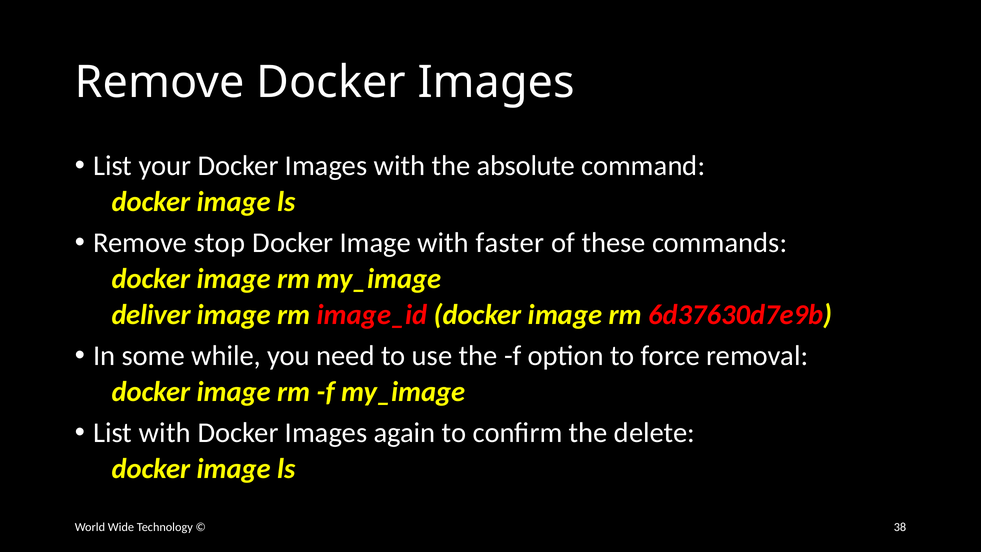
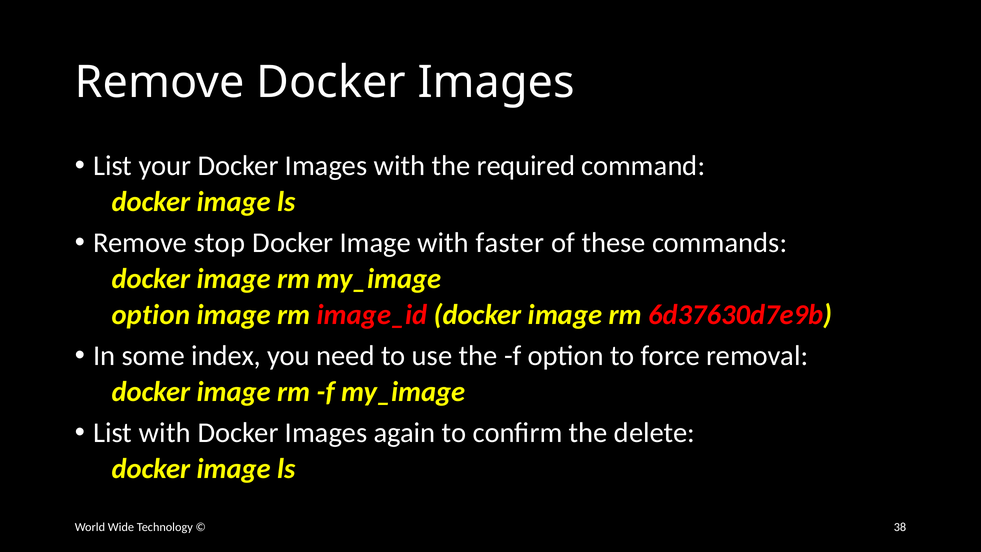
absolute: absolute -> required
deliver at (151, 315): deliver -> option
while: while -> index
